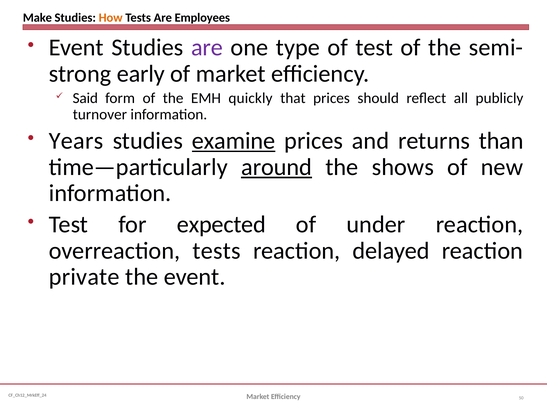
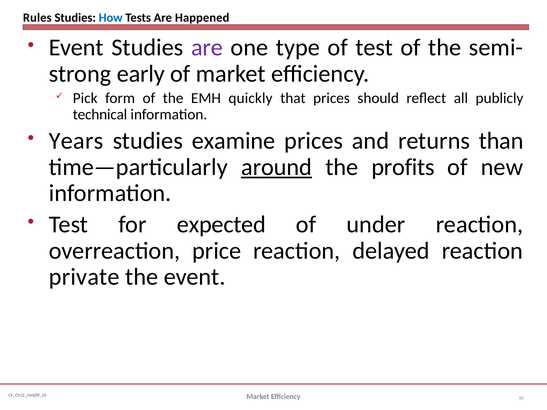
Make: Make -> Rules
How colour: orange -> blue
Employees: Employees -> Happened
Said: Said -> Pick
turnover: turnover -> technical
examine underline: present -> none
shows: shows -> profits
overreaction tests: tests -> price
